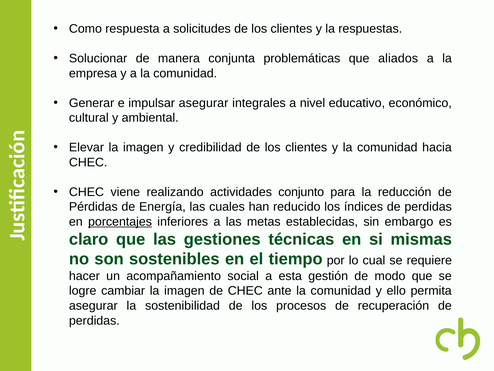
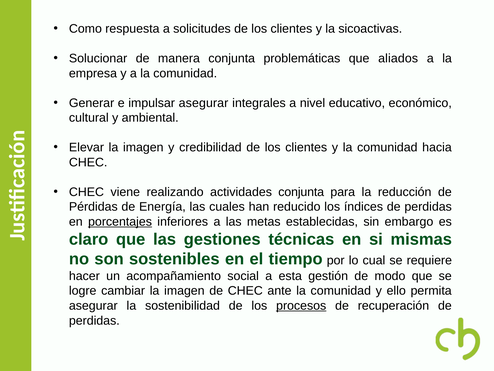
respuestas: respuestas -> sicoactivas
actividades conjunto: conjunto -> conjunta
procesos underline: none -> present
